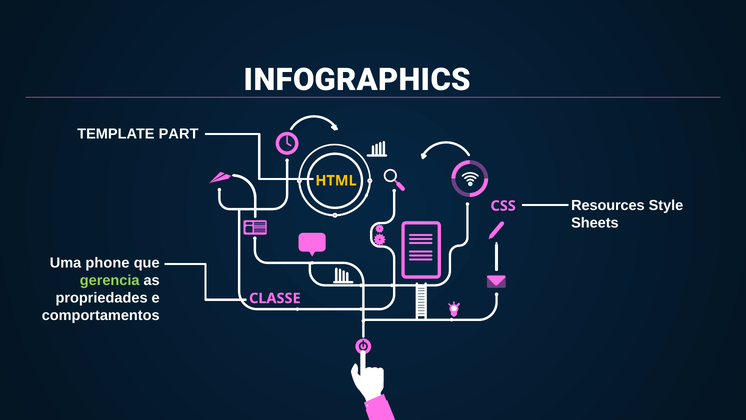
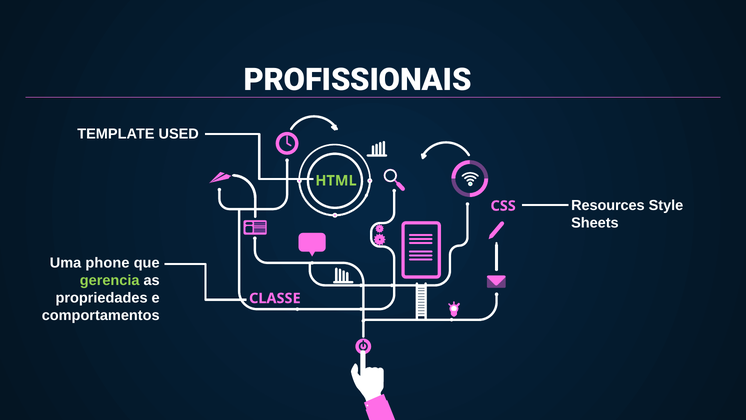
INFOGRAPHICS: INFOGRAPHICS -> PROFISSIONAIS
PART: PART -> USED
HTML colour: yellow -> light green
